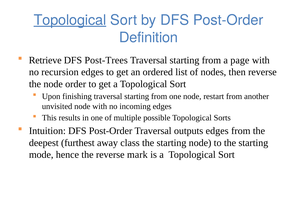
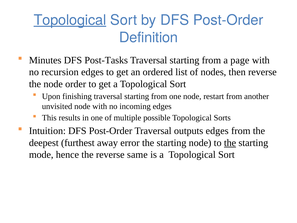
Retrieve: Retrieve -> Minutes
Post-Trees: Post-Trees -> Post-Tasks
class: class -> error
the at (230, 143) underline: none -> present
mark: mark -> same
